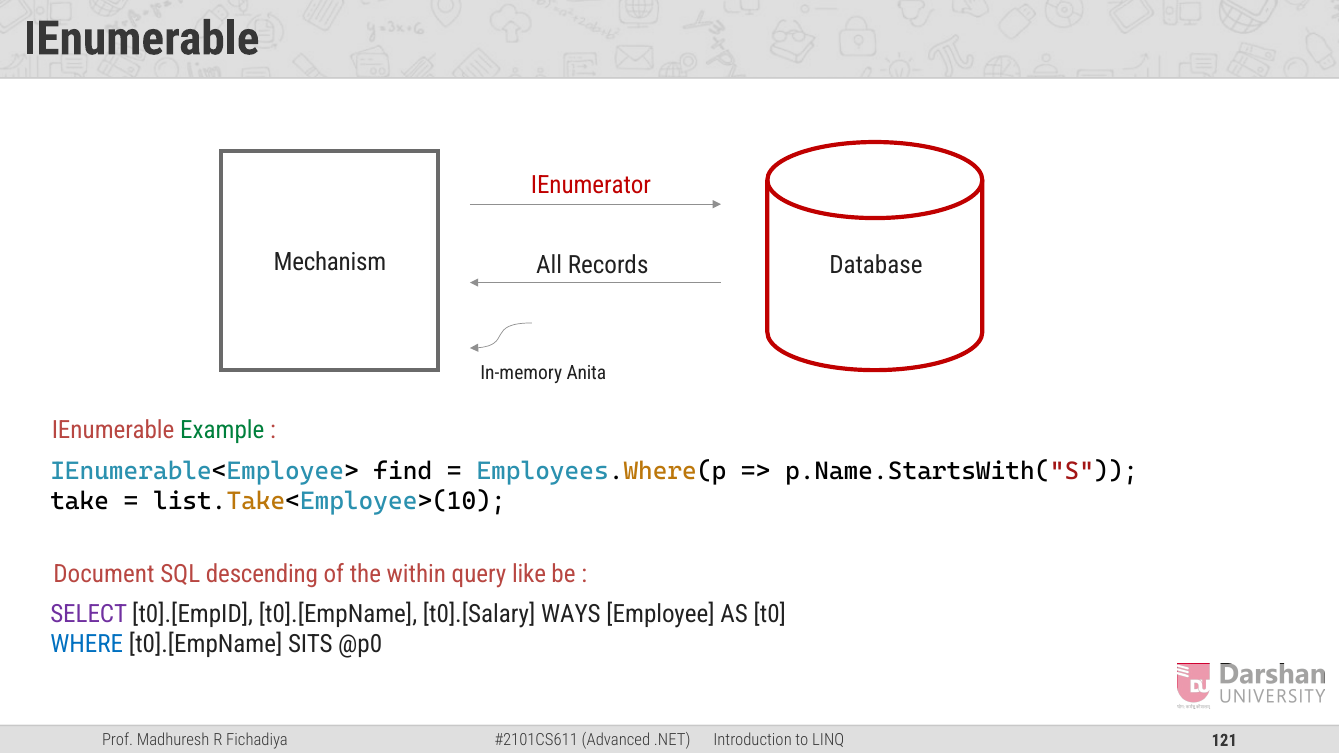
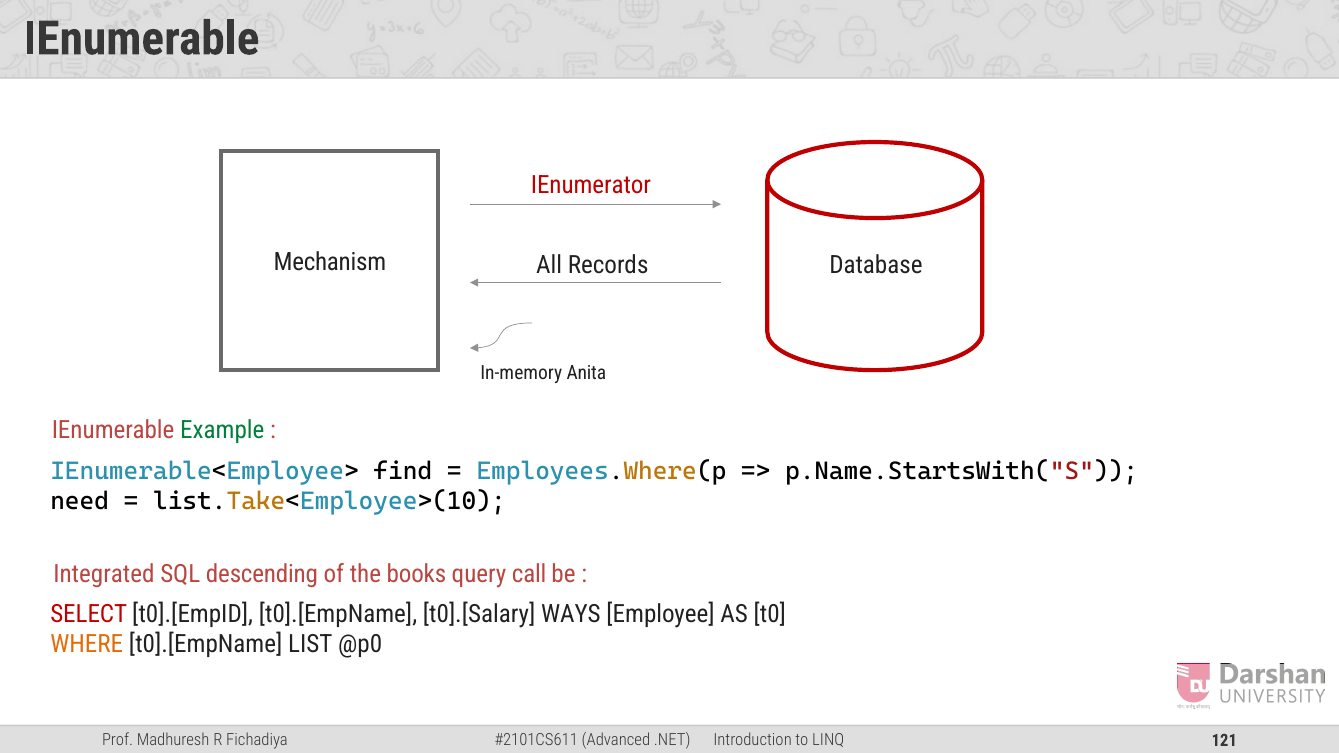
take: take -> need
Document: Document -> Integrated
within: within -> books
like: like -> call
SELECT colour: purple -> red
WHERE colour: blue -> orange
SITS: SITS -> LIST
